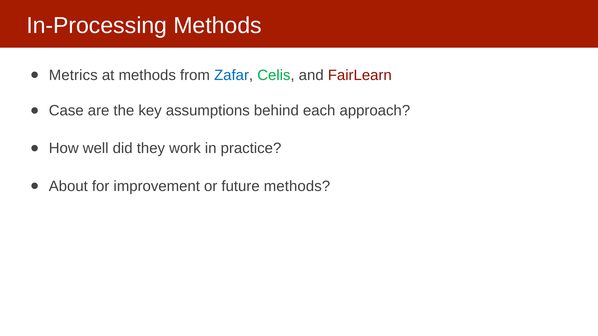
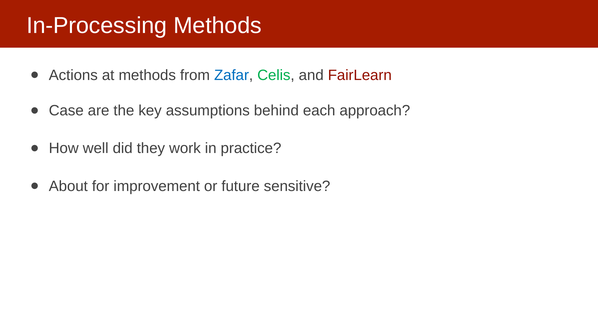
Metrics: Metrics -> Actions
future methods: methods -> sensitive
